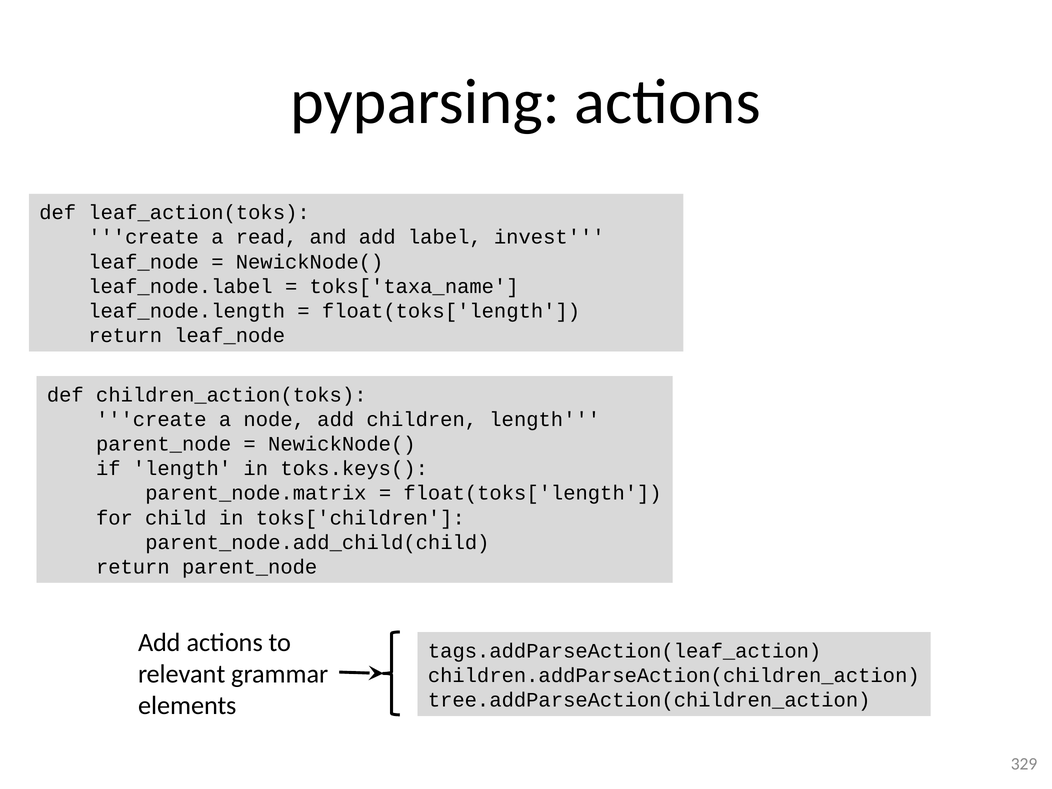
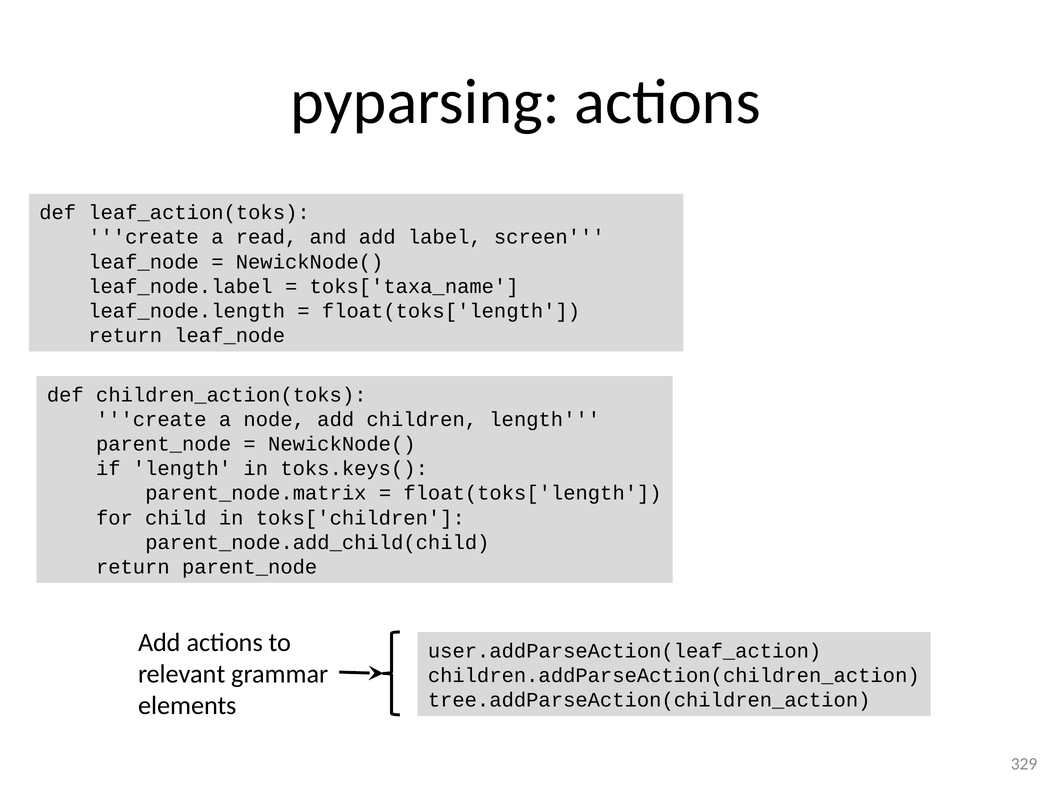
invest: invest -> screen
tags.addParseAction(leaf_action: tags.addParseAction(leaf_action -> user.addParseAction(leaf_action
